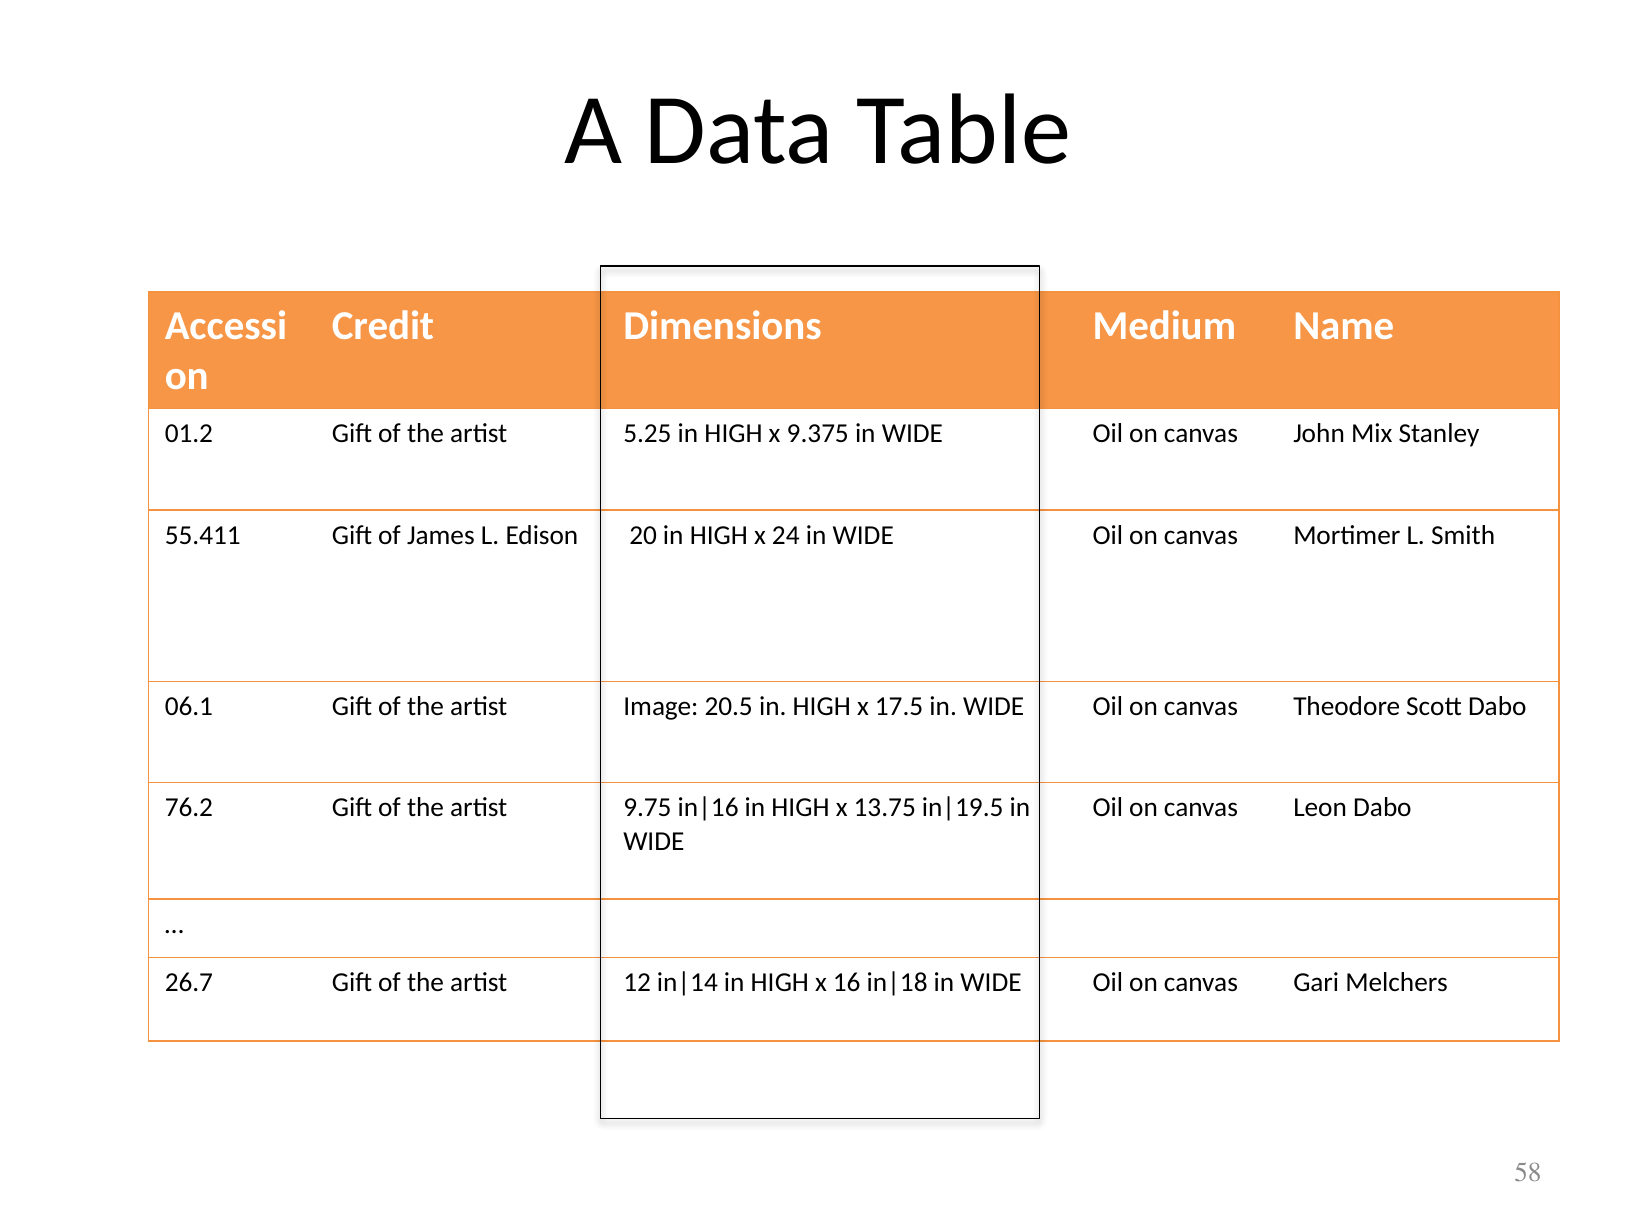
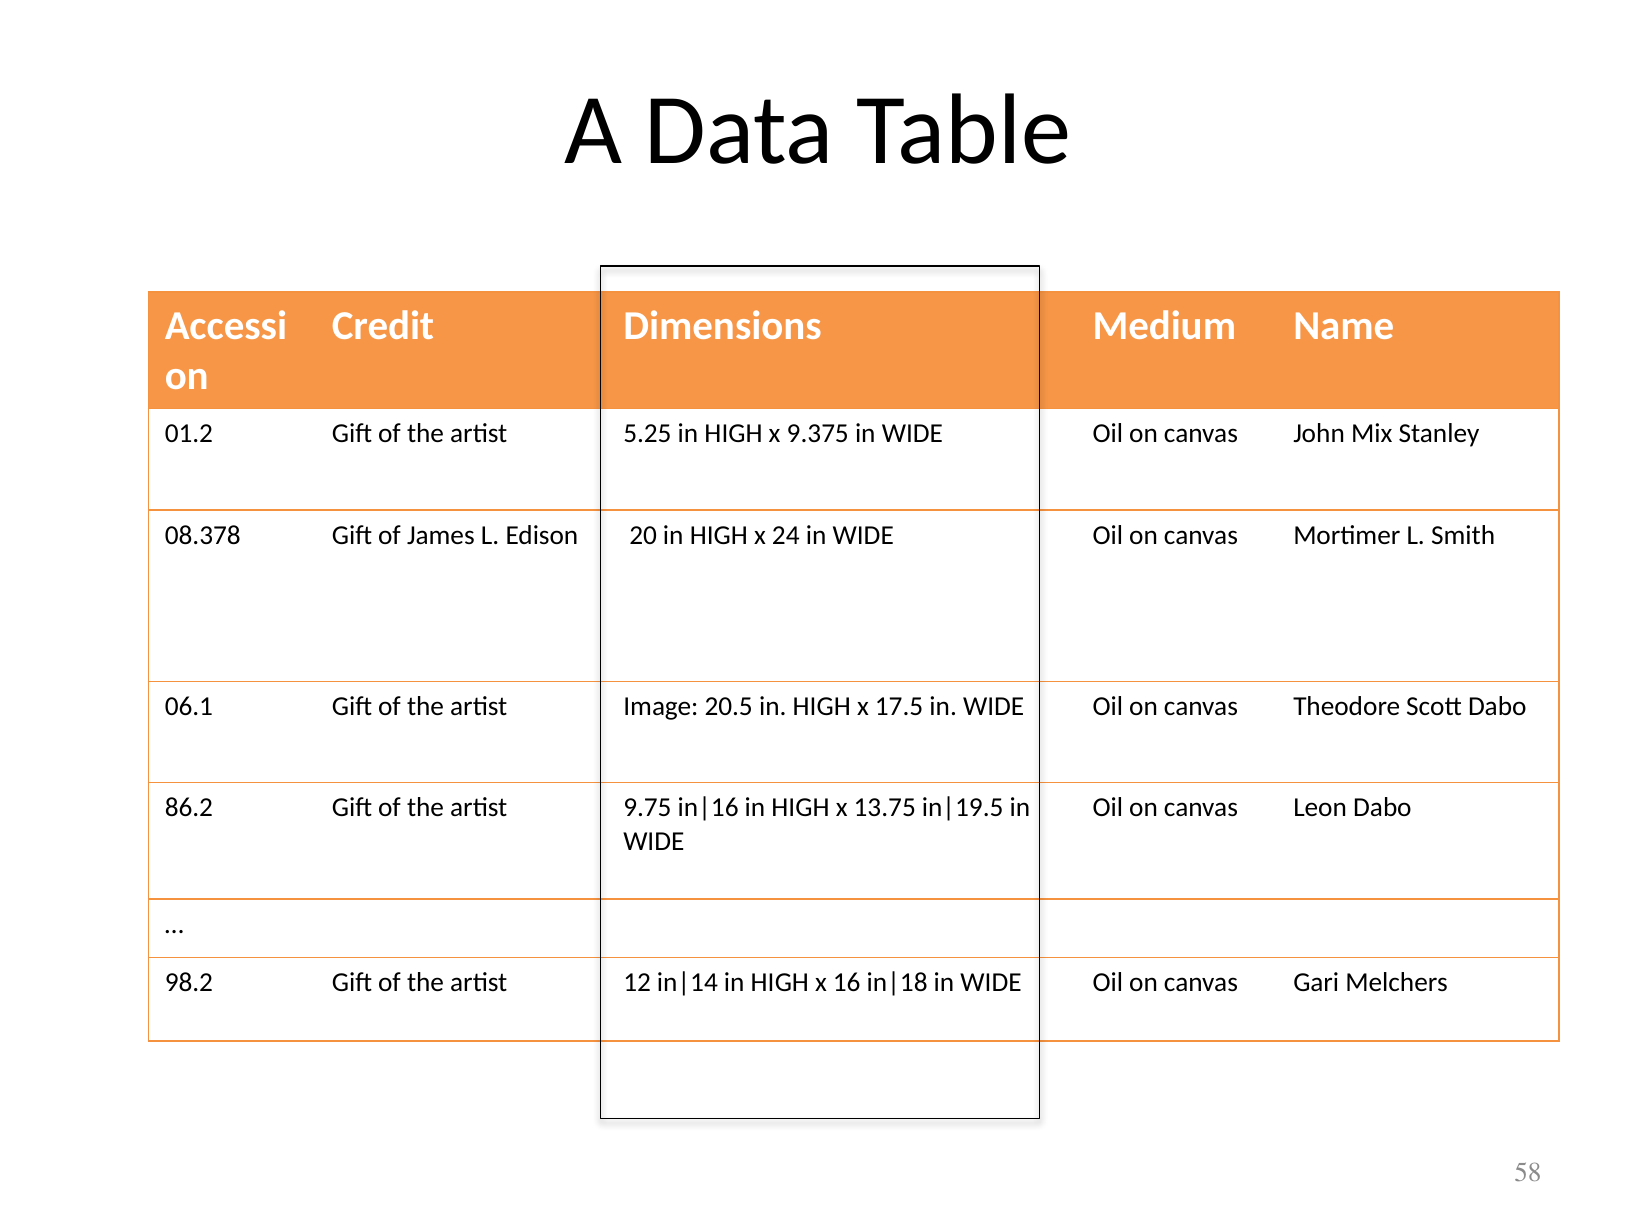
55.411: 55.411 -> 08.378
76.2: 76.2 -> 86.2
26.7: 26.7 -> 98.2
